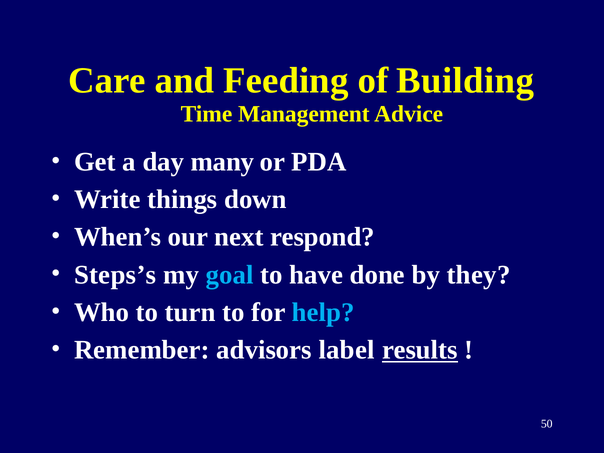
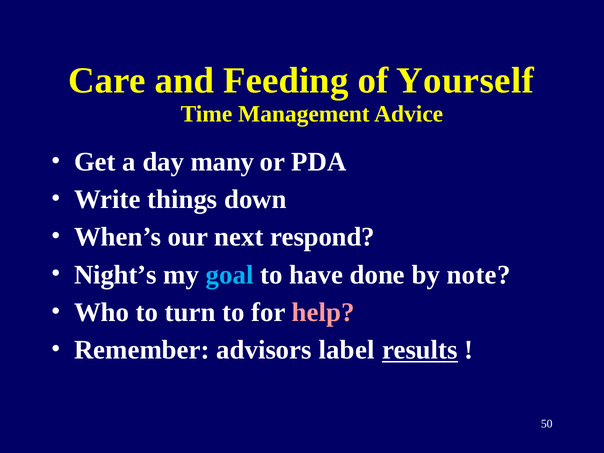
Building: Building -> Yourself
Steps’s: Steps’s -> Night’s
they: they -> note
help colour: light blue -> pink
